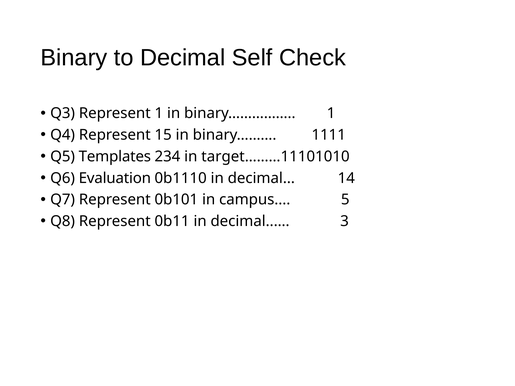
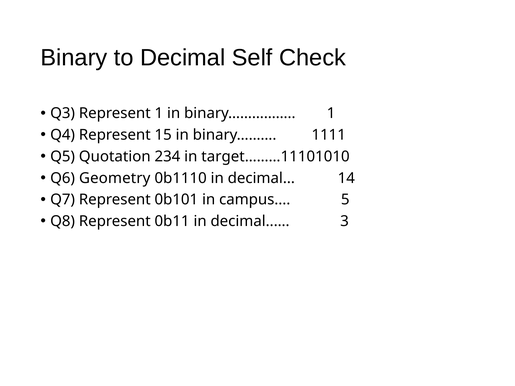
Templates: Templates -> Quotation
Evaluation: Evaluation -> Geometry
